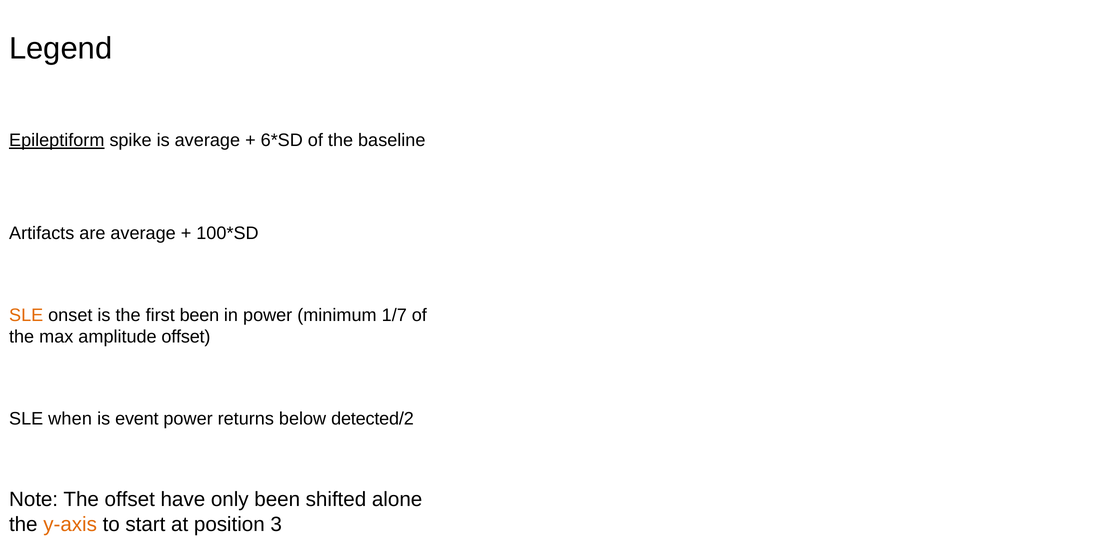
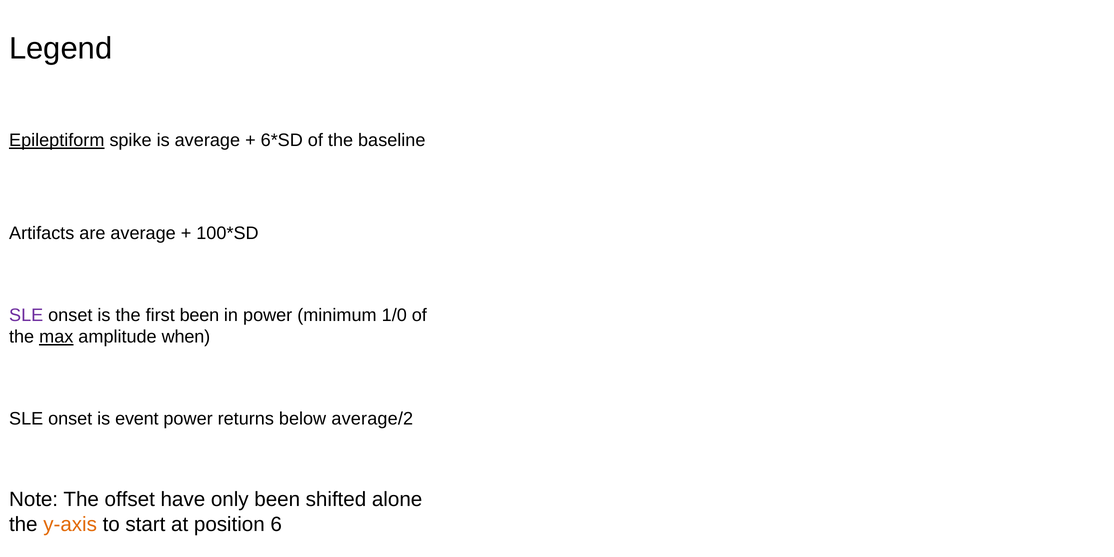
SLE at (26, 315) colour: orange -> purple
1/7: 1/7 -> 1/0
max underline: none -> present
amplitude offset: offset -> when
when at (70, 419): when -> onset
detected/2: detected/2 -> average/2
3: 3 -> 6
